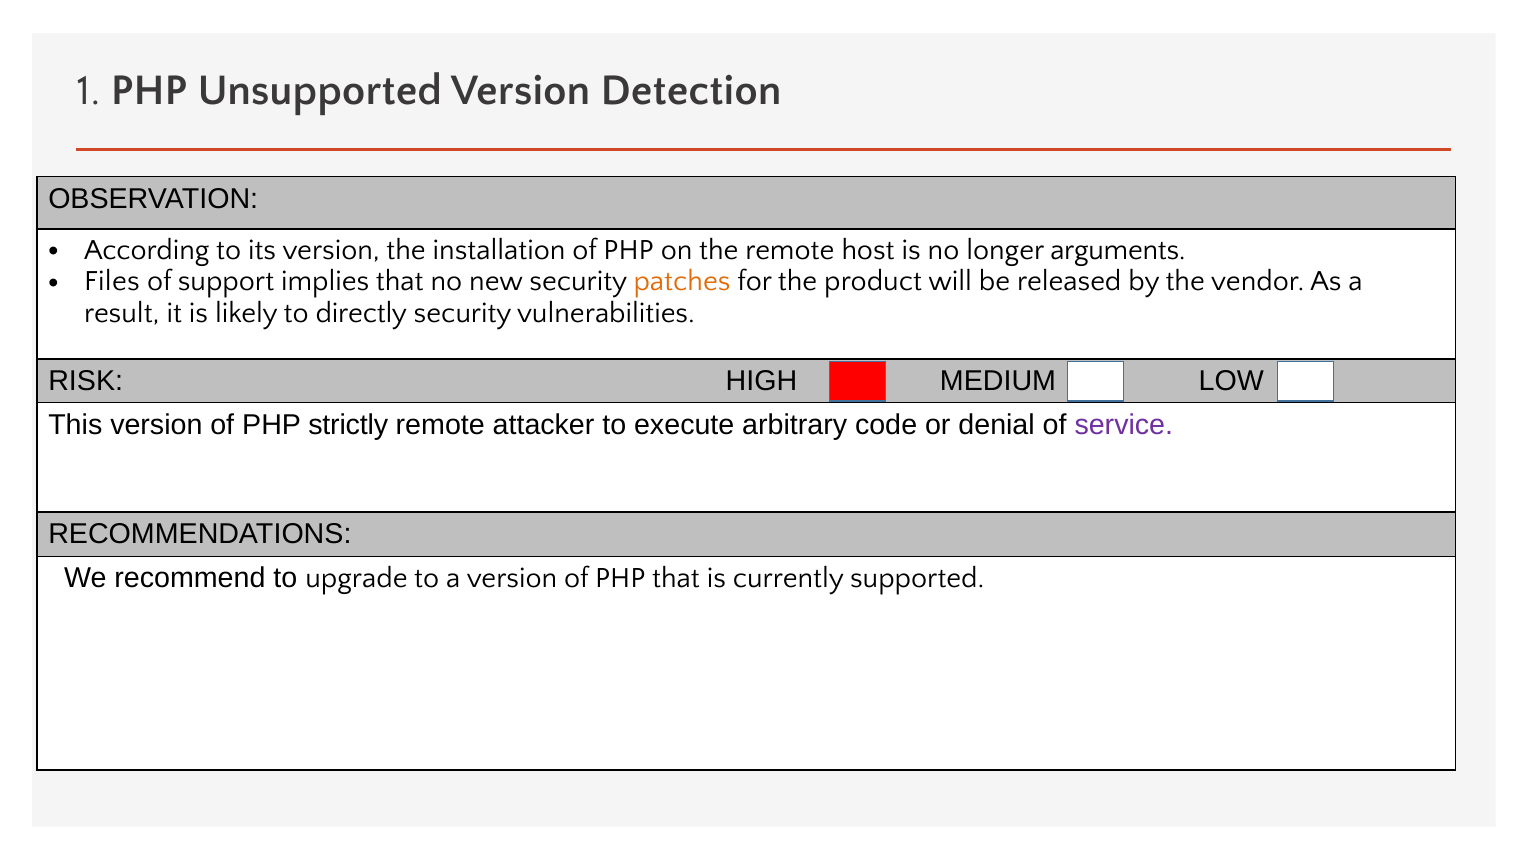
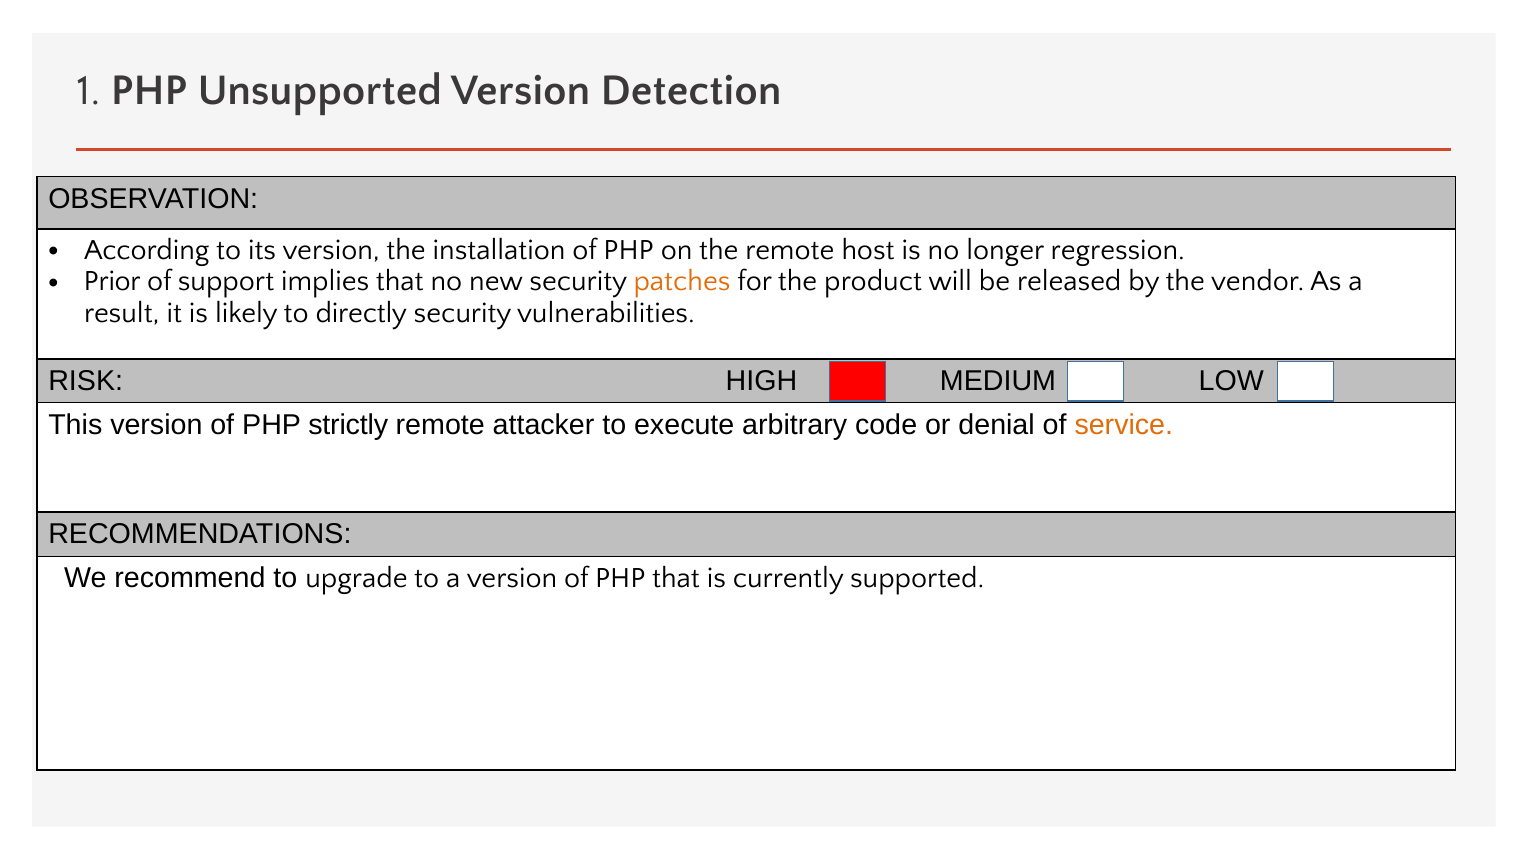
arguments: arguments -> regression
Files: Files -> Prior
service colour: purple -> orange
